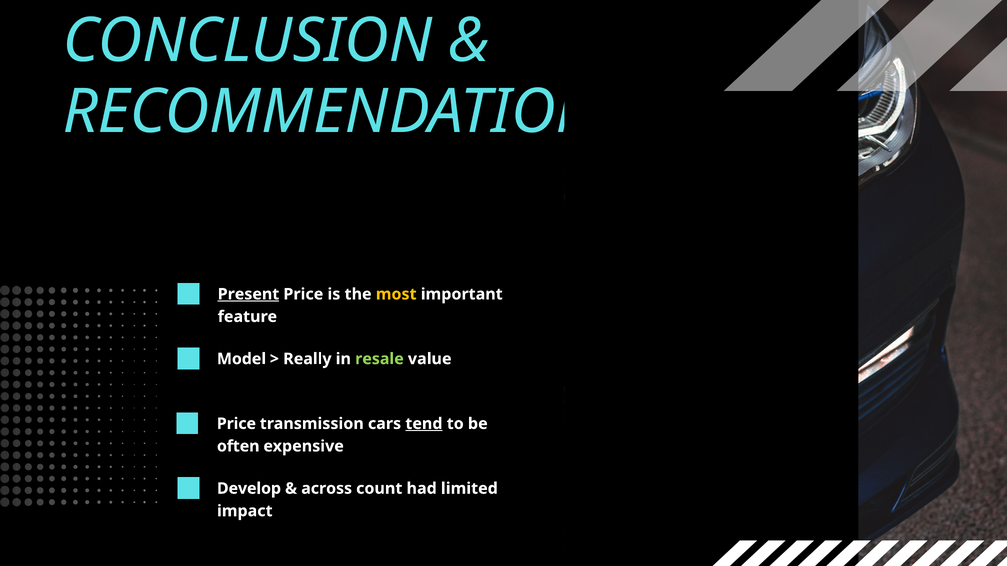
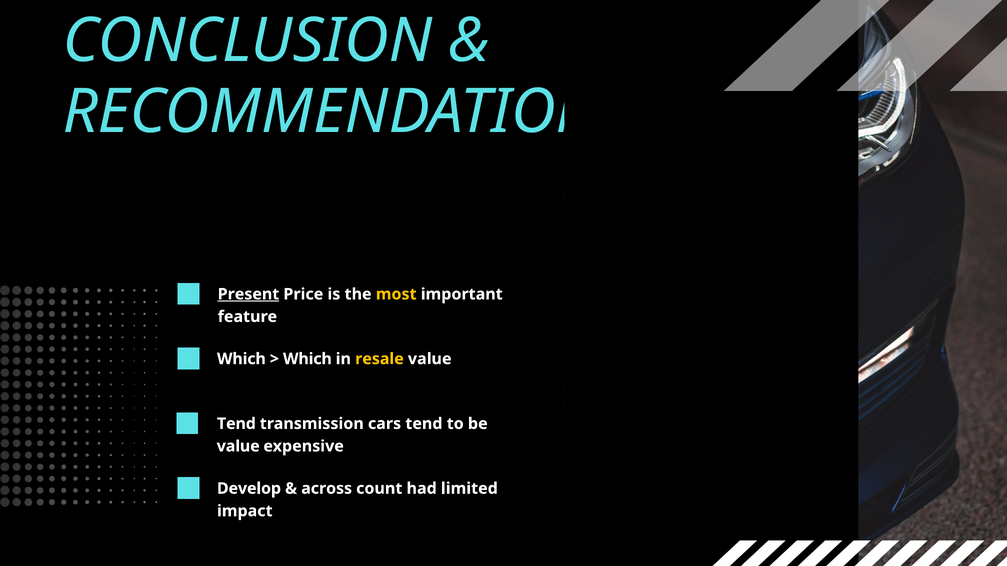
Model at (241, 359): Model -> Which
Really at (307, 359): Really -> Which
resale colour: light green -> yellow
Price at (236, 424): Price -> Tend
tend at (424, 424) underline: present -> none
often at (238, 447): often -> value
